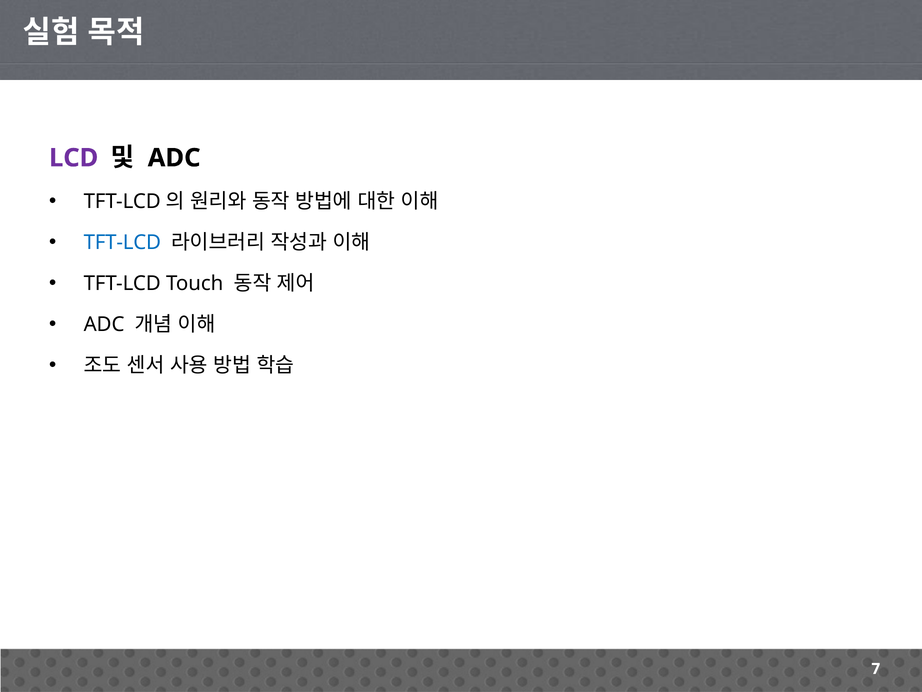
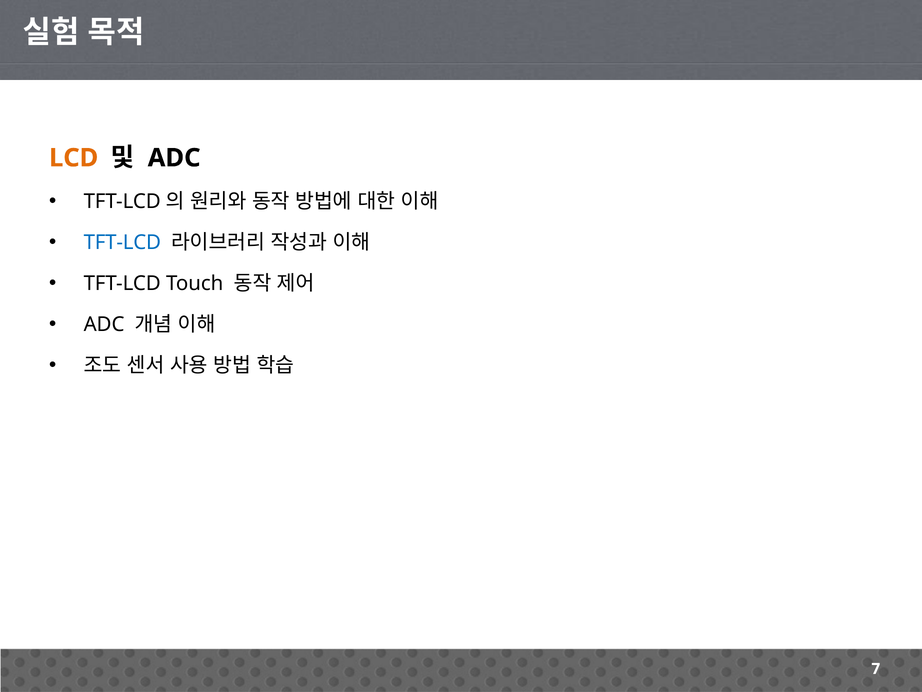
LCD colour: purple -> orange
